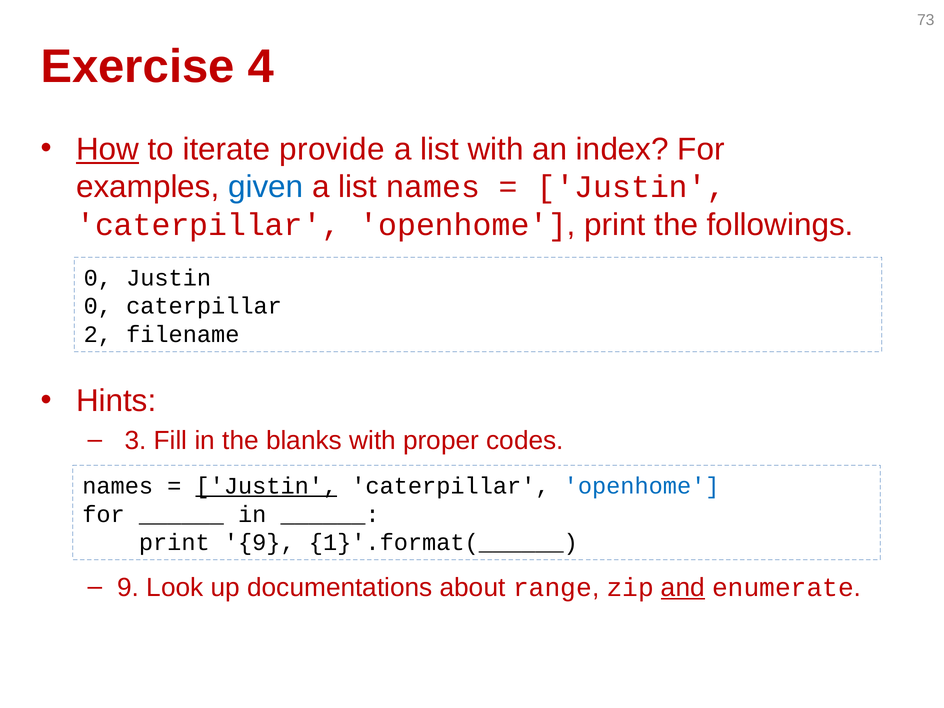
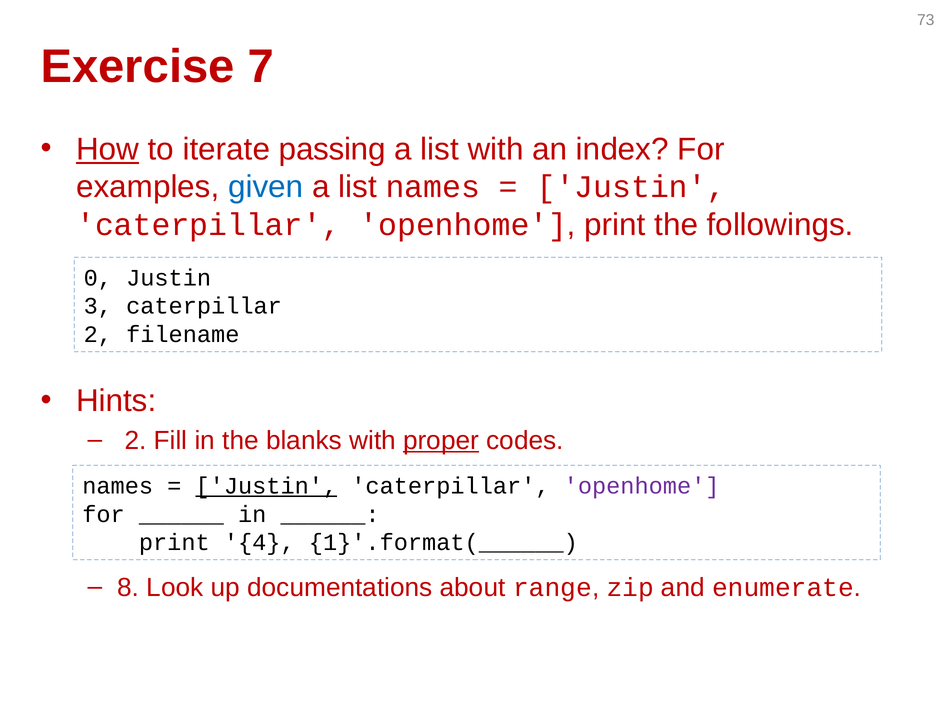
4: 4 -> 7
provide: provide -> passing
0 at (98, 306): 0 -> 3
3 at (136, 441): 3 -> 2
proper underline: none -> present
openhome at (642, 486) colour: blue -> purple
print 9: 9 -> 4
9 at (128, 588): 9 -> 8
and underline: present -> none
